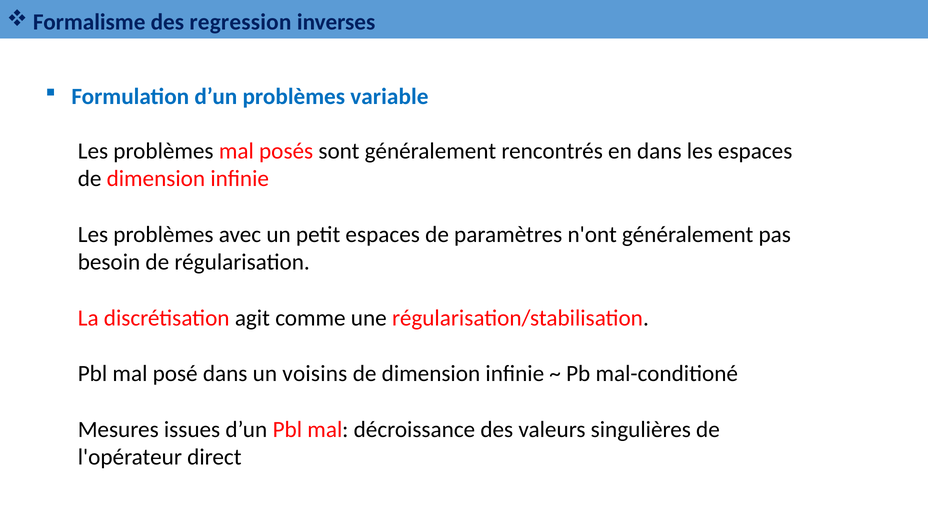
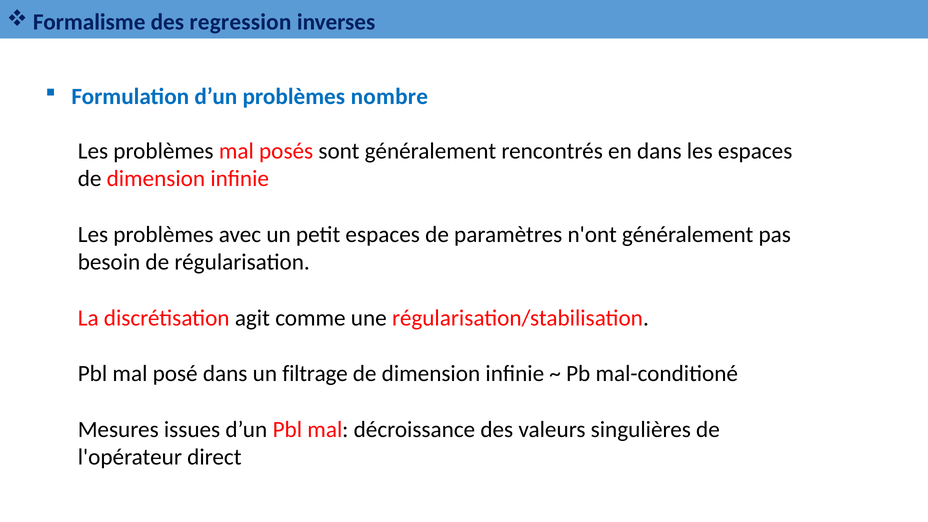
variable: variable -> nombre
voisins: voisins -> filtrage
